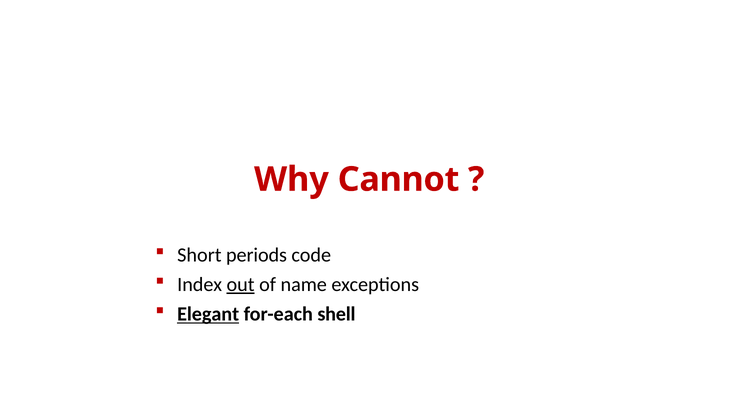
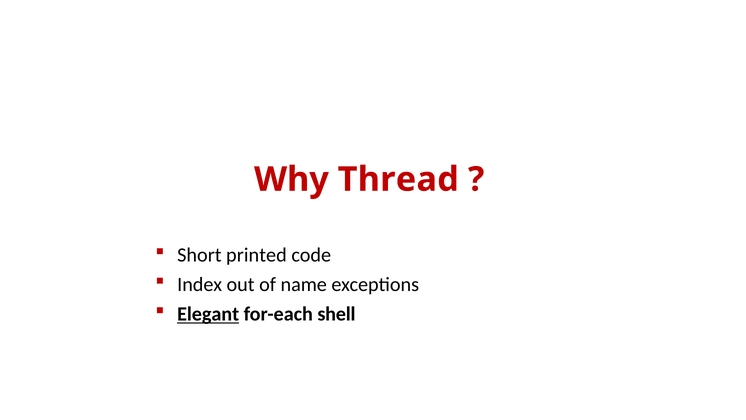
Cannot: Cannot -> Thread
periods: periods -> printed
out underline: present -> none
